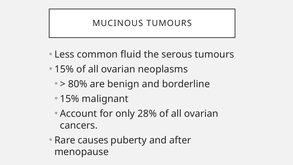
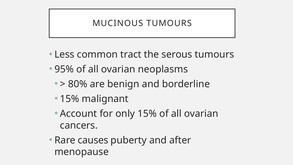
fluid: fluid -> tract
15% at (64, 69): 15% -> 95%
only 28%: 28% -> 15%
